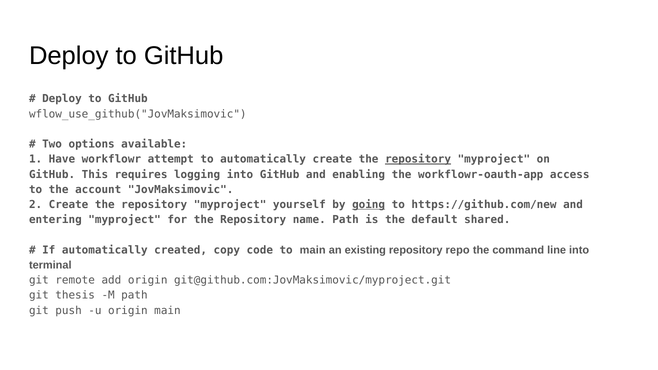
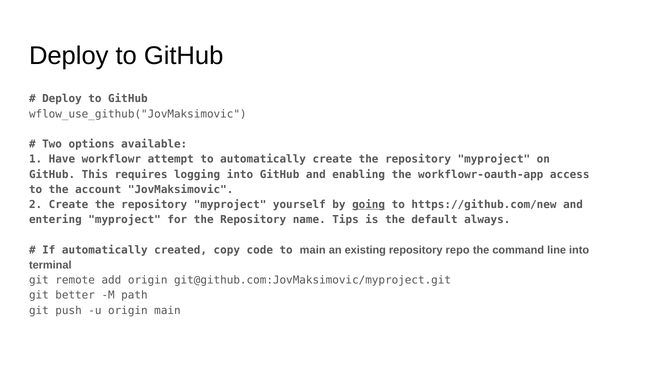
repository at (418, 159) underline: present -> none
name Path: Path -> Tips
shared: shared -> always
thesis: thesis -> better
